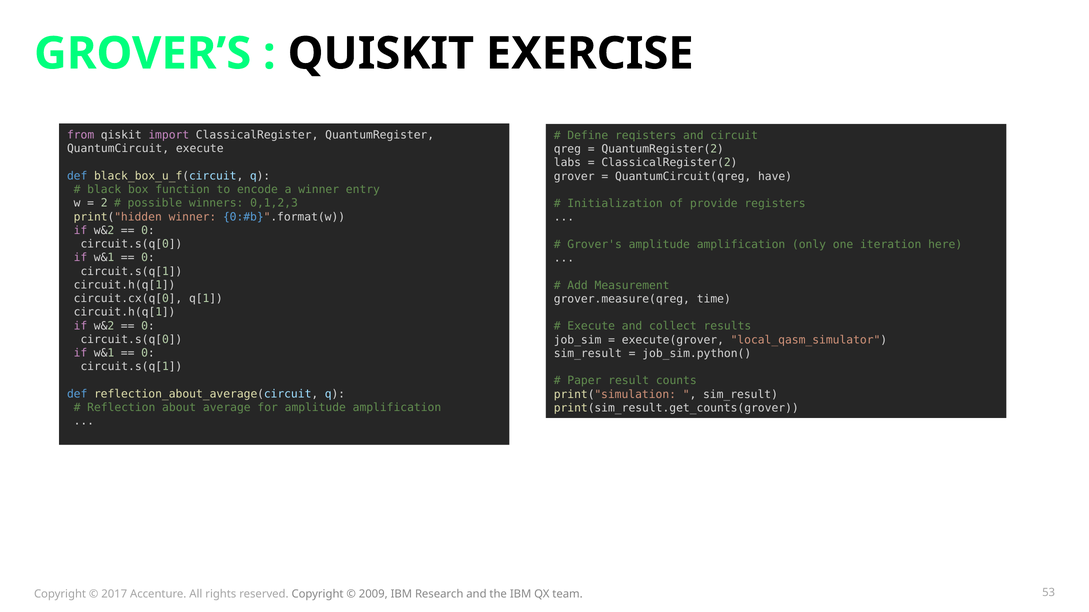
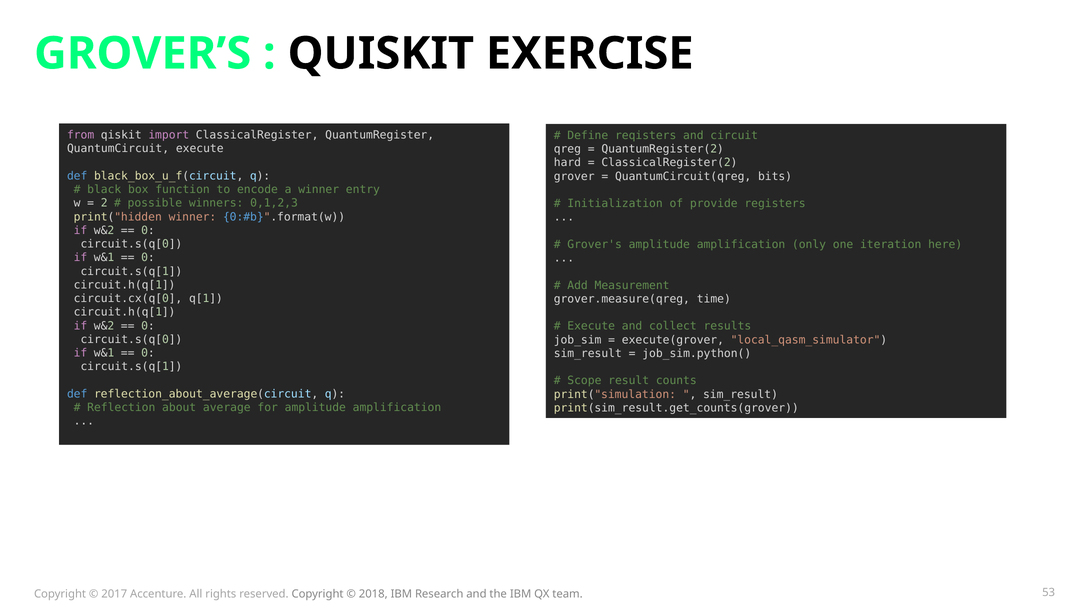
labs: labs -> hard
have: have -> bits
Paper: Paper -> Scope
2009: 2009 -> 2018
